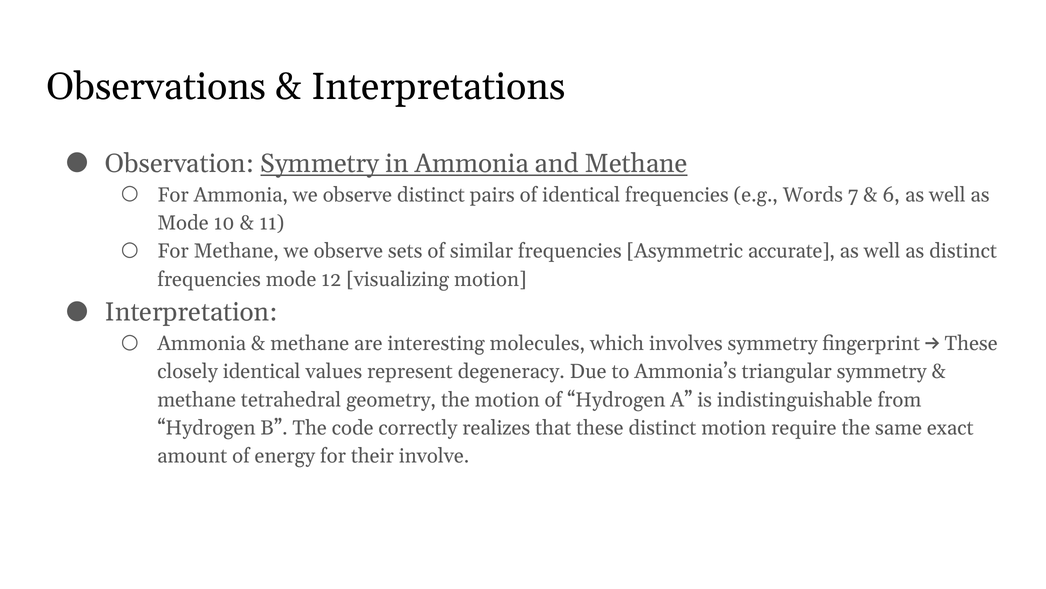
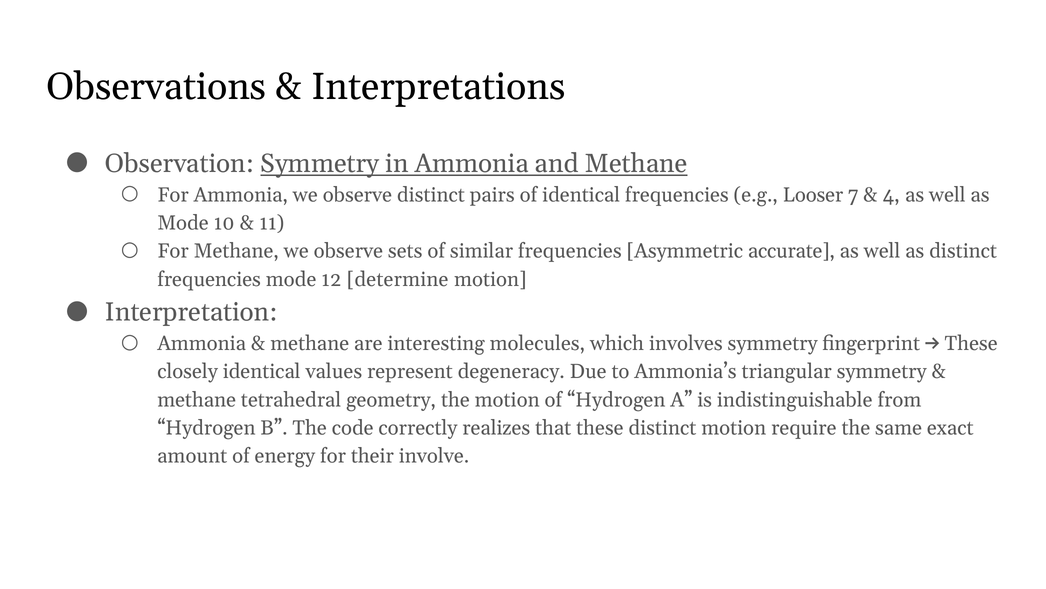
Words: Words -> Looser
6: 6 -> 4
visualizing: visualizing -> determine
